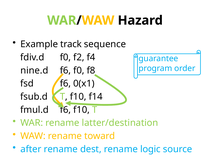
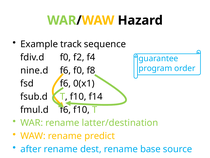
toward: toward -> predict
logic: logic -> base
